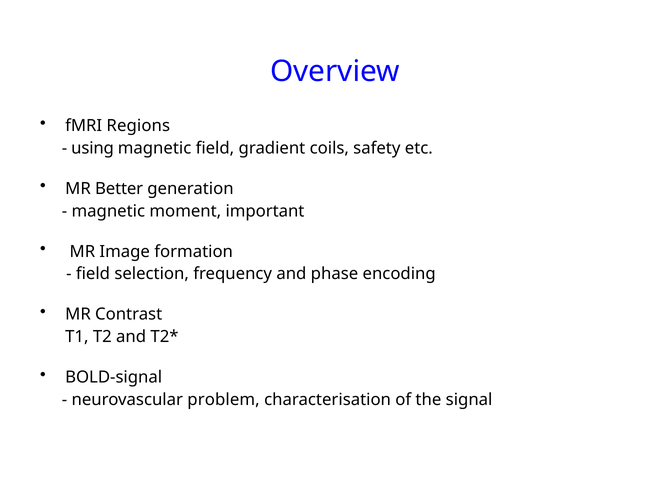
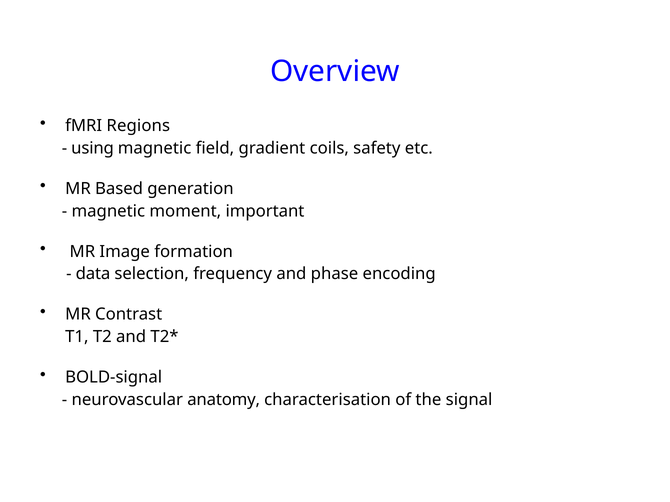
Better: Better -> Based
field at (93, 274): field -> data
problem: problem -> anatomy
